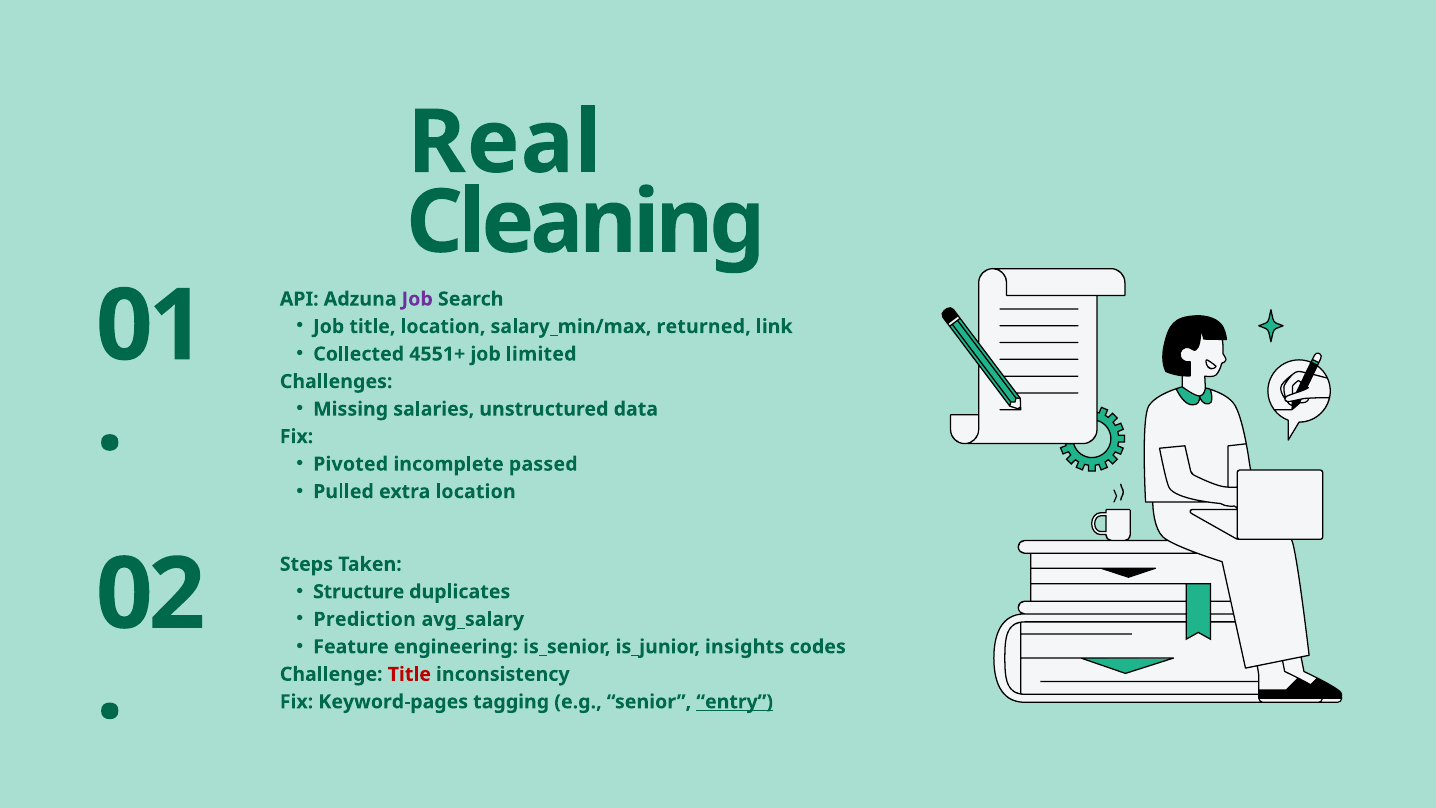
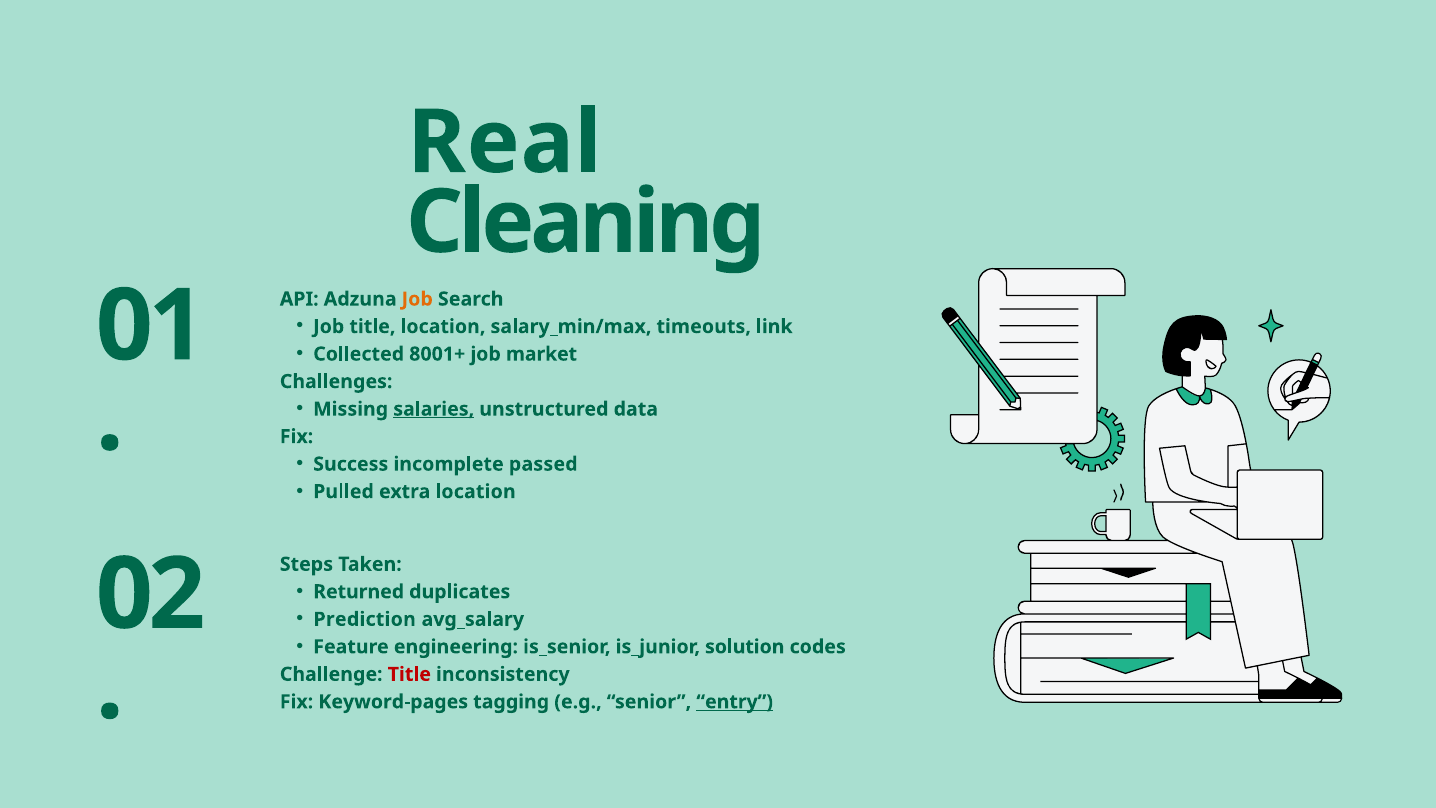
Job at (417, 299) colour: purple -> orange
returned: returned -> timeouts
4551+: 4551+ -> 8001+
limited: limited -> market
salaries underline: none -> present
Pivoted: Pivoted -> Success
Structure: Structure -> Returned
insights: insights -> solution
